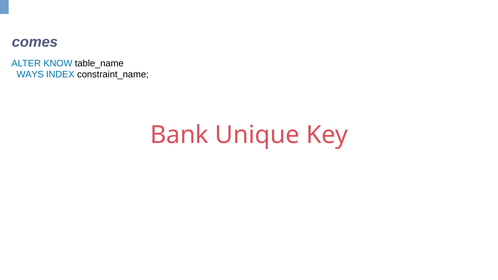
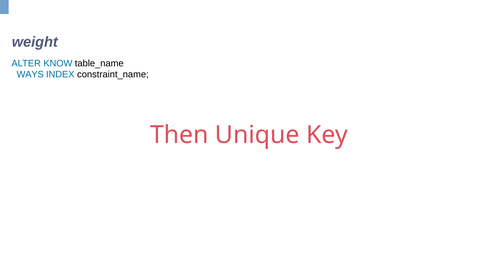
comes: comes -> weight
Bank: Bank -> Then
